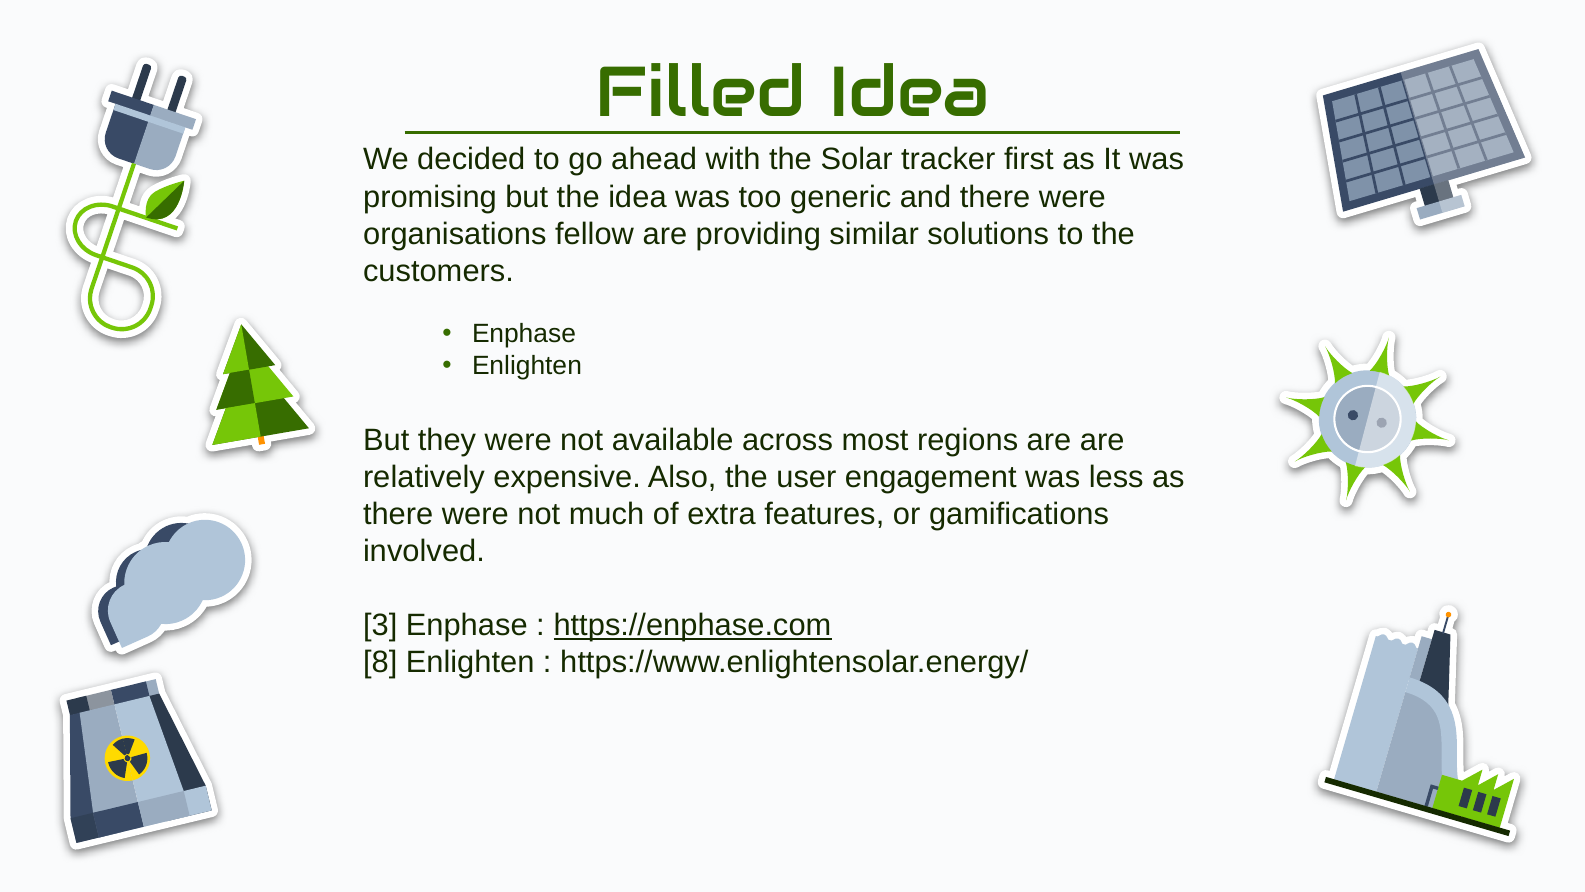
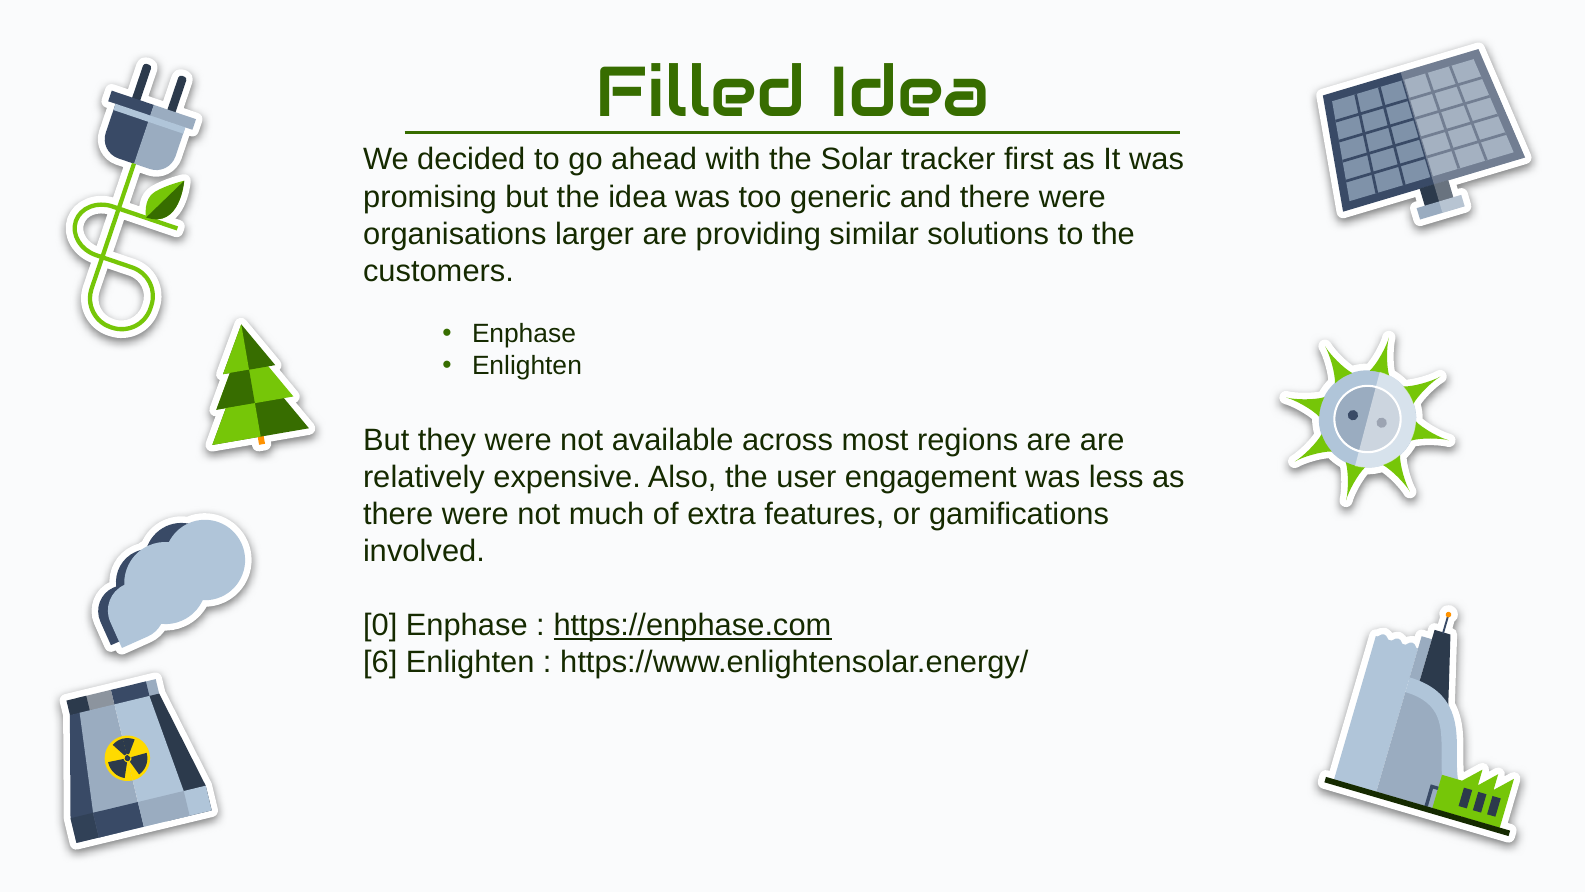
fellow: fellow -> larger
3: 3 -> 0
8: 8 -> 6
